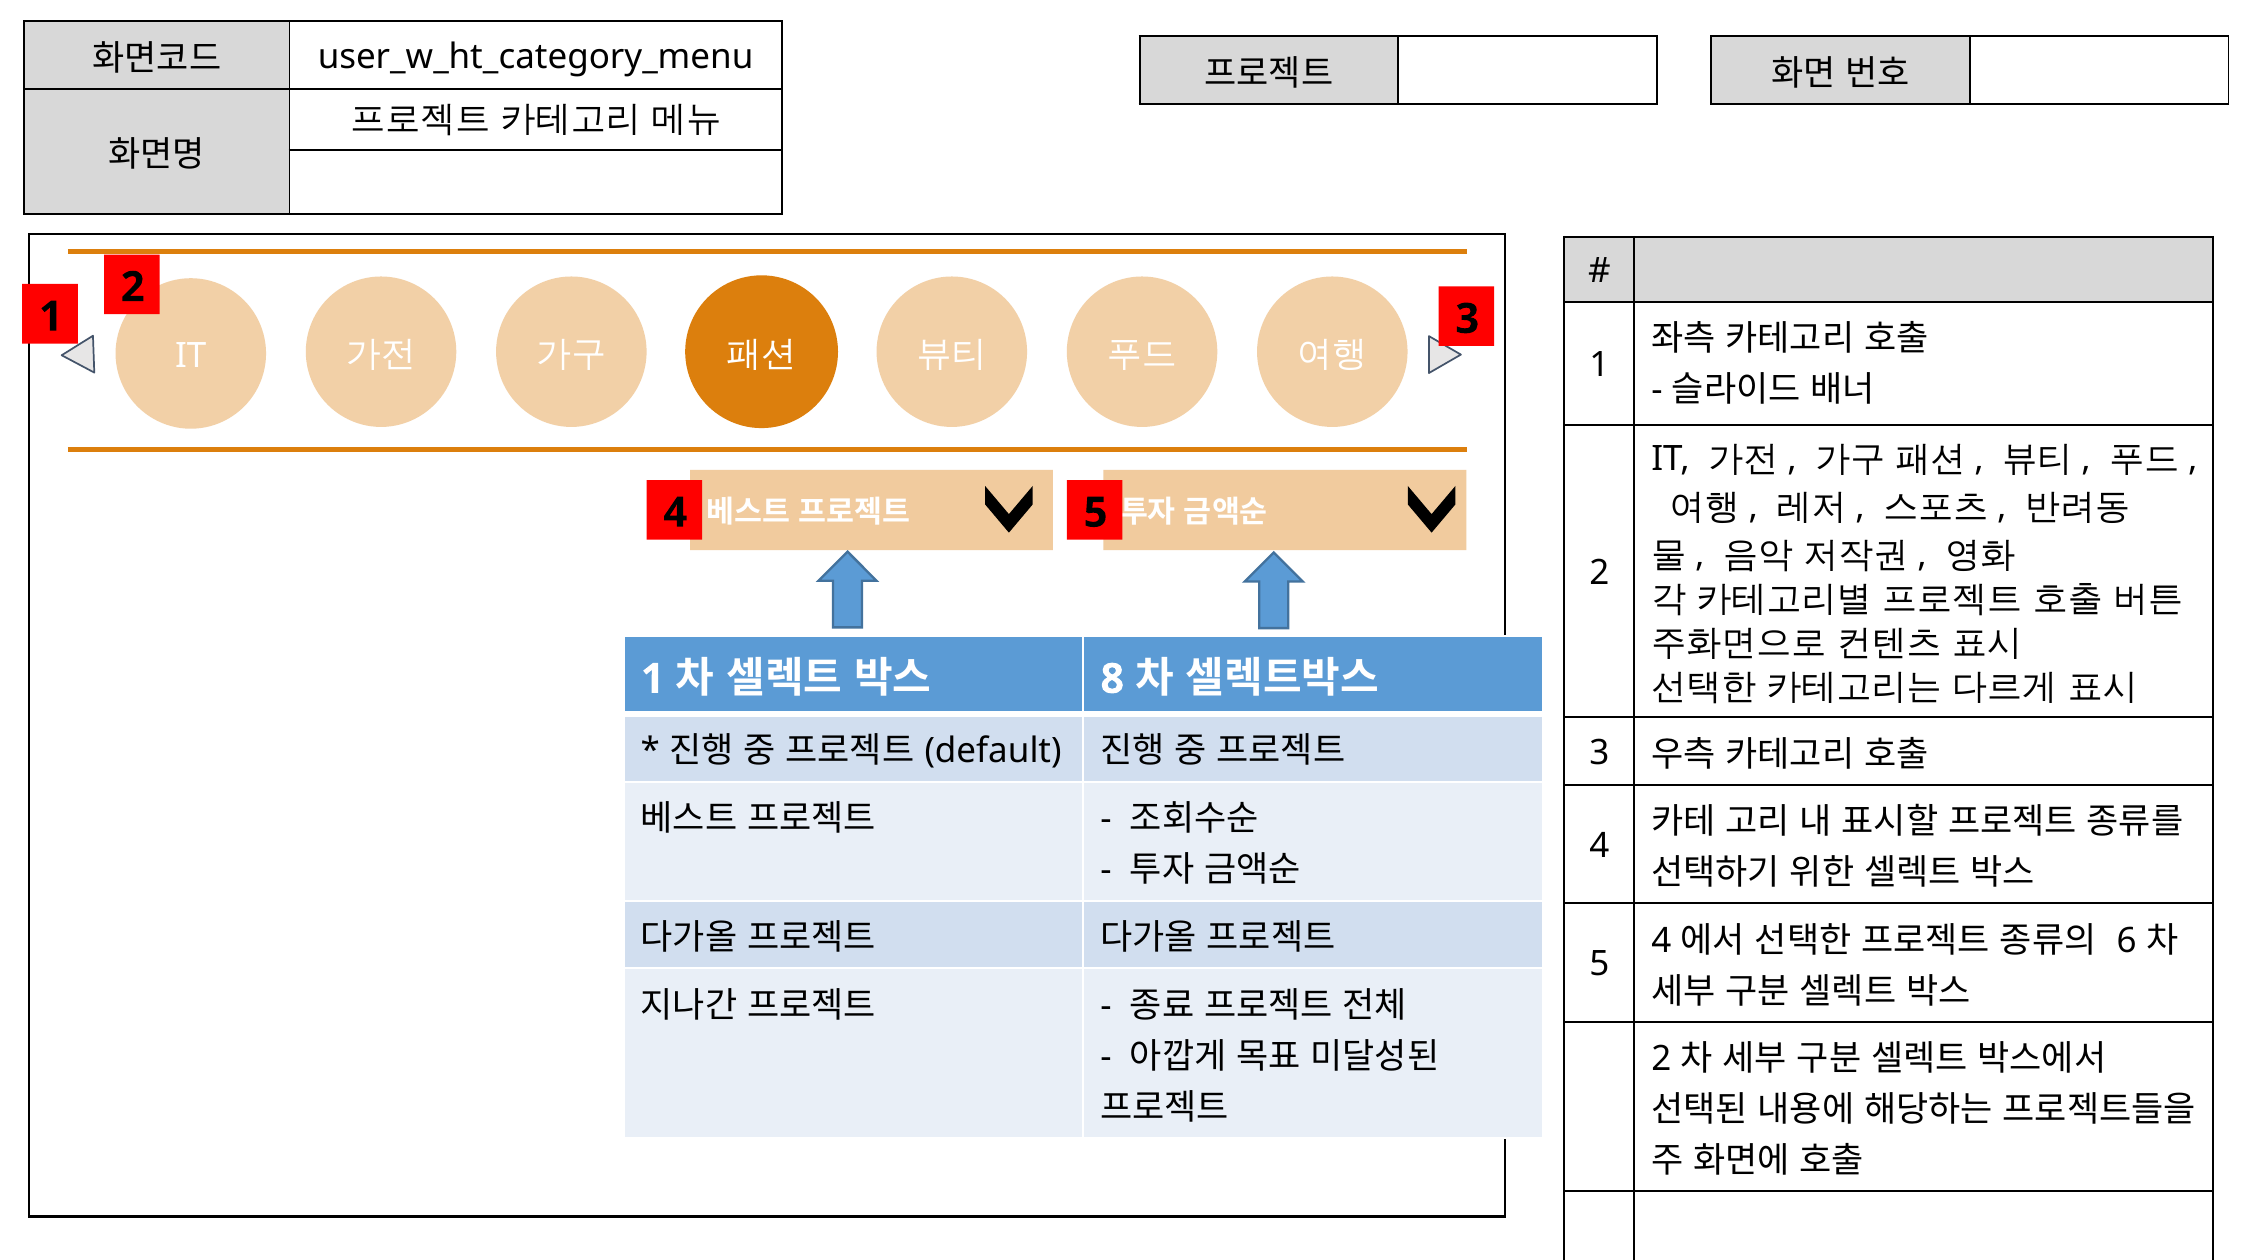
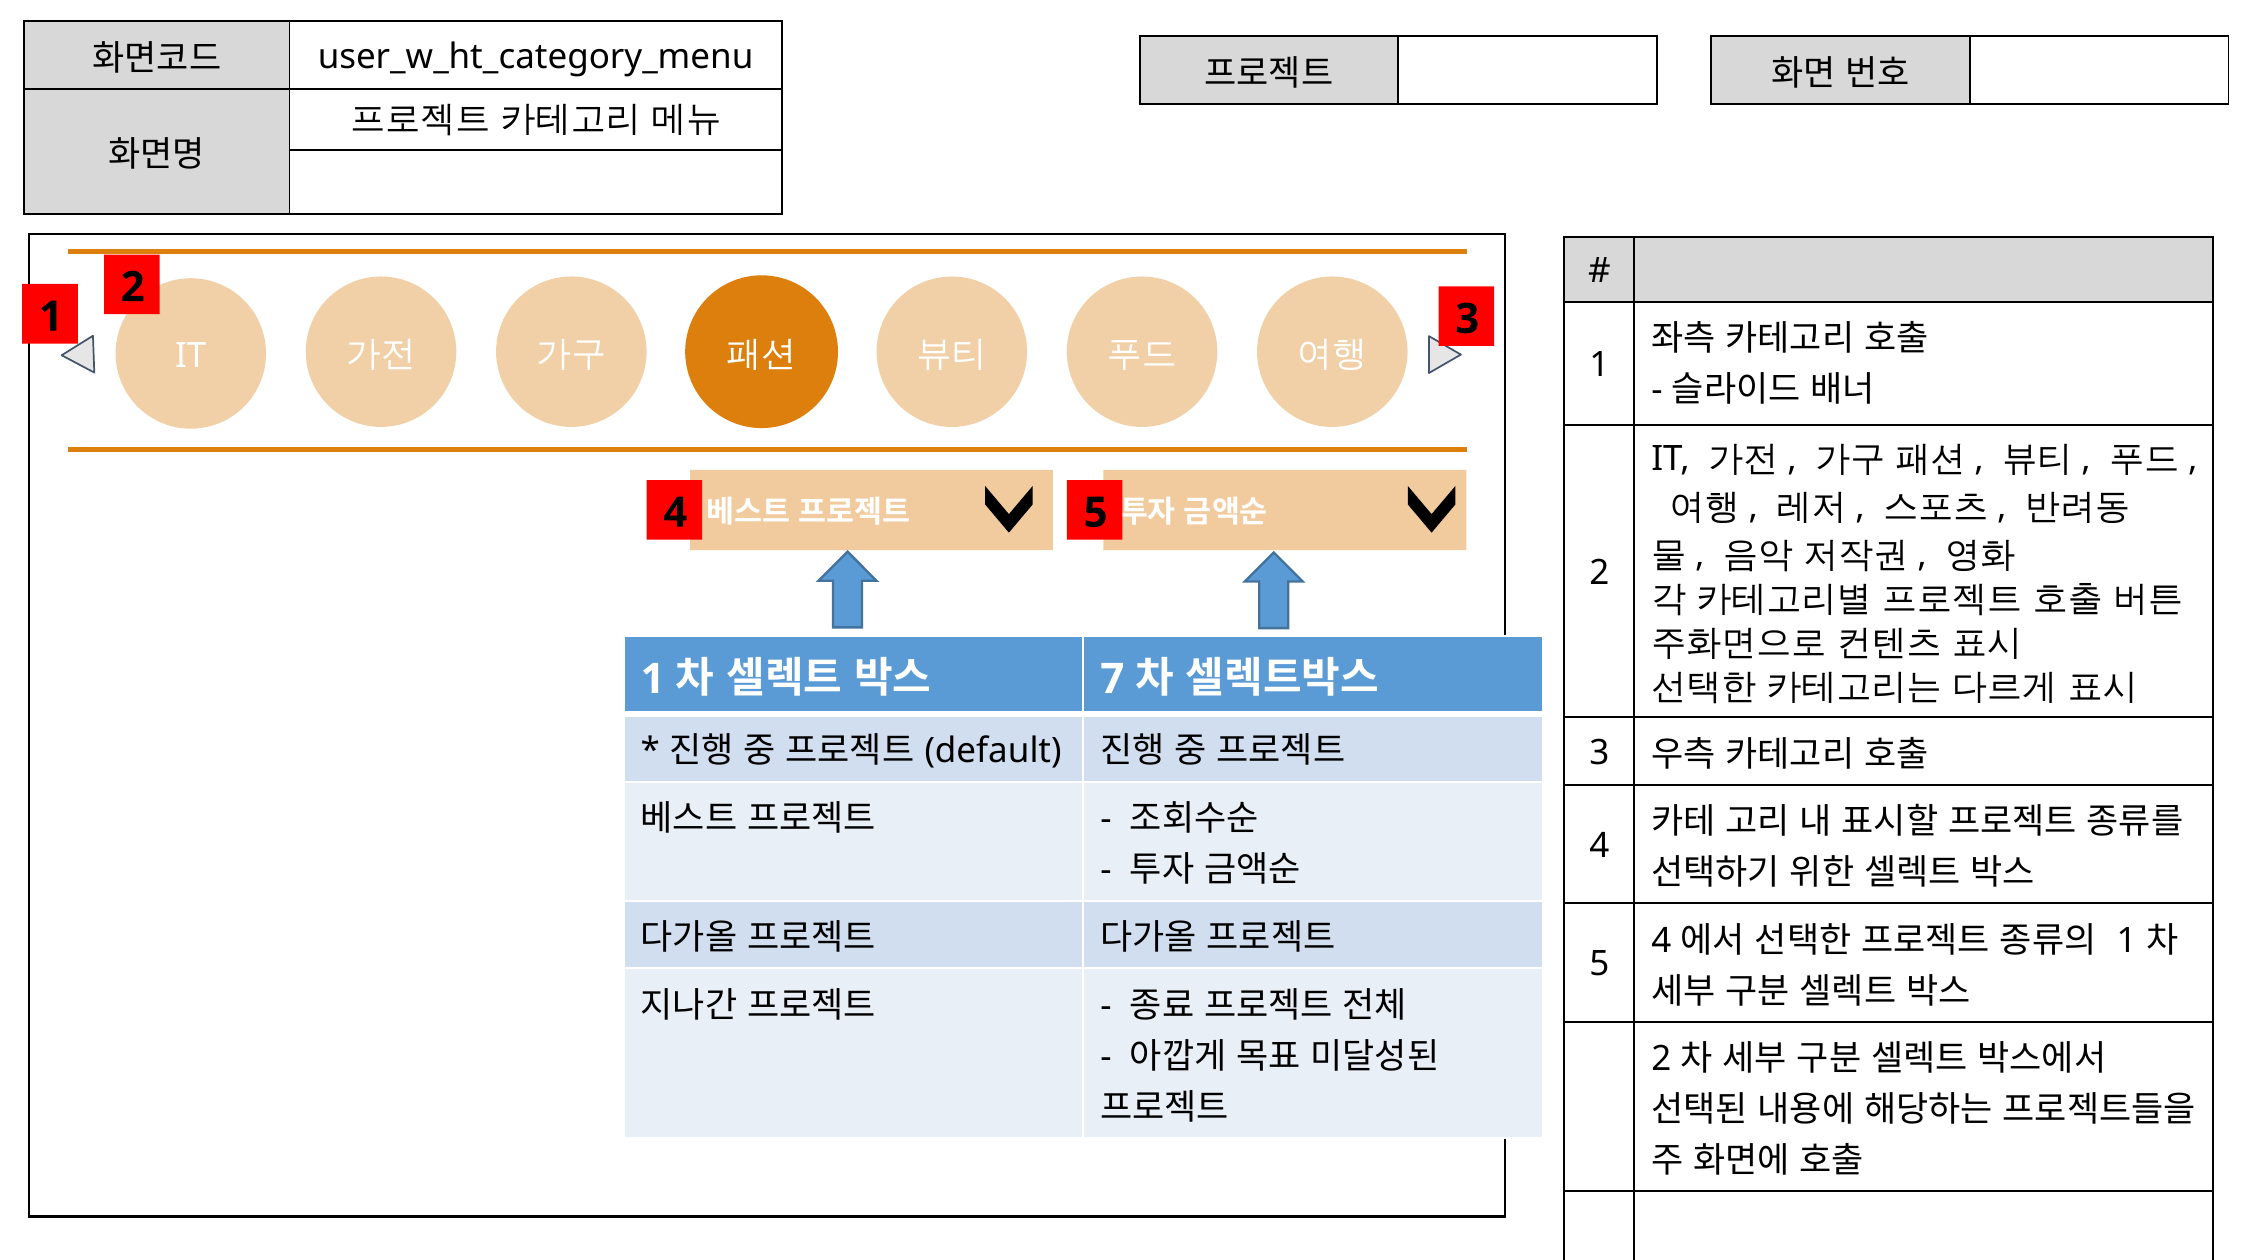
8: 8 -> 7
6 at (2127, 941): 6 -> 1
